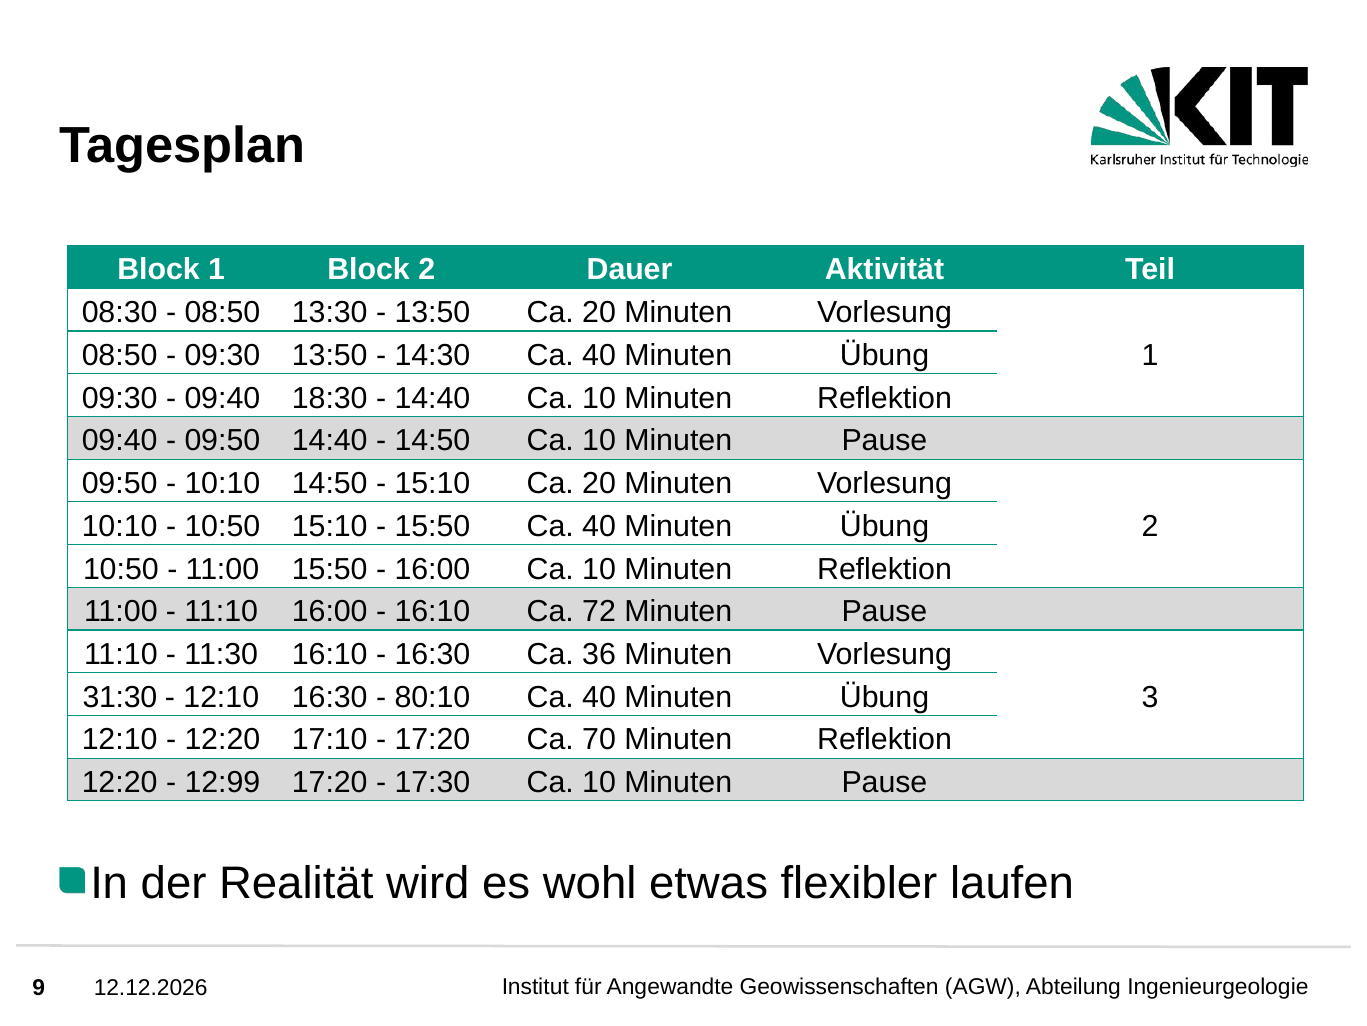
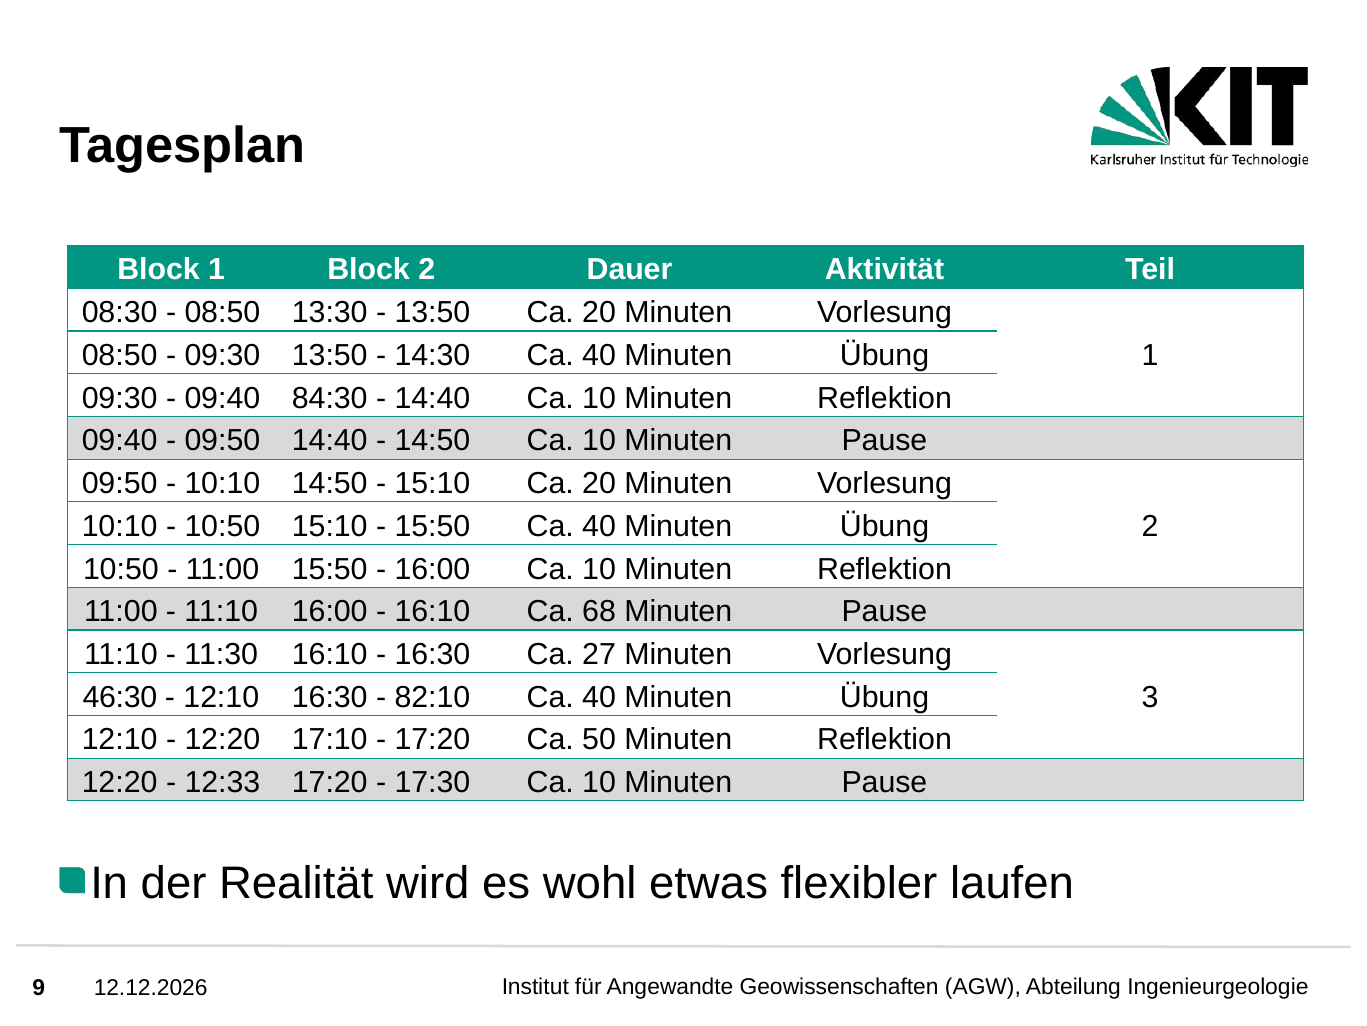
18:30: 18:30 -> 84:30
72: 72 -> 68
36: 36 -> 27
31:30: 31:30 -> 46:30
80:10: 80:10 -> 82:10
70: 70 -> 50
12:99: 12:99 -> 12:33
